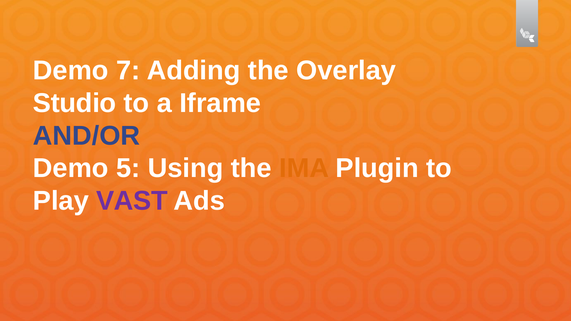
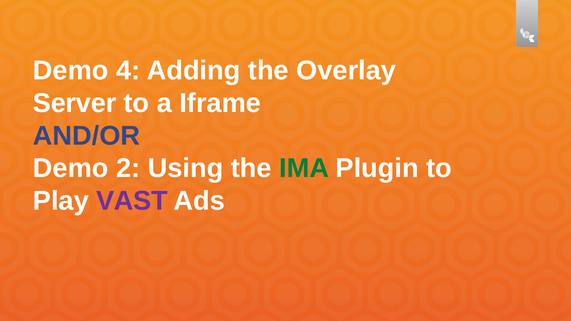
7: 7 -> 4
Studio: Studio -> Server
5: 5 -> 2
IMA colour: orange -> green
